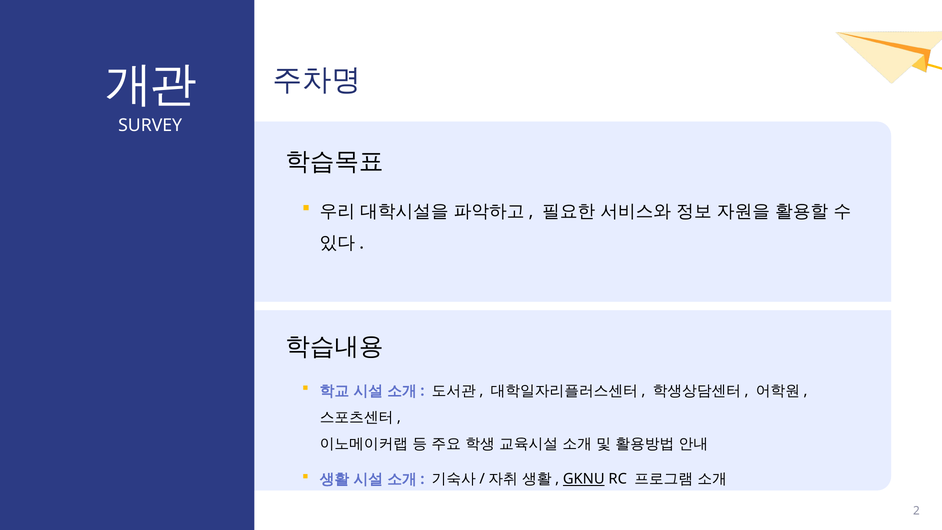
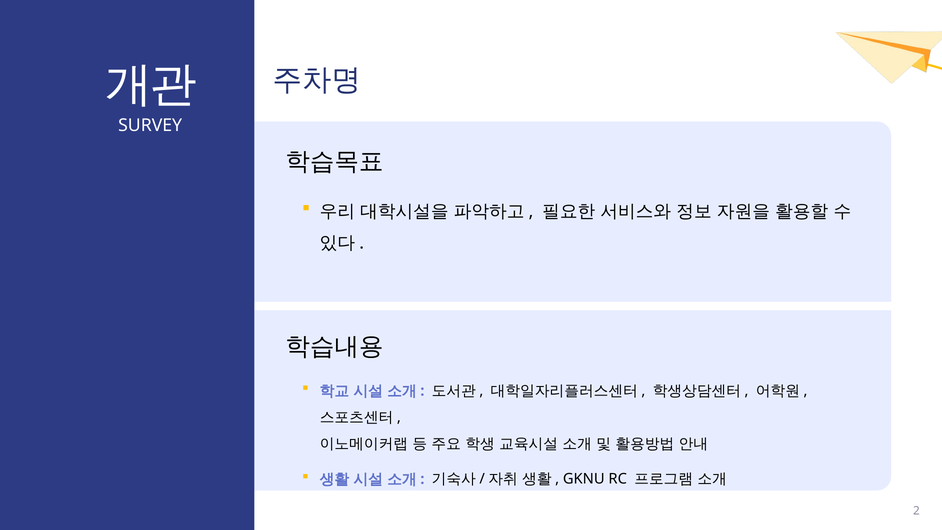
GKNU underline: present -> none
